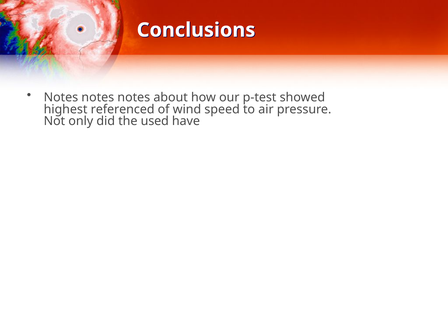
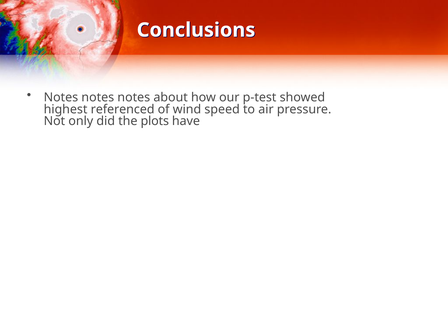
used: used -> plots
